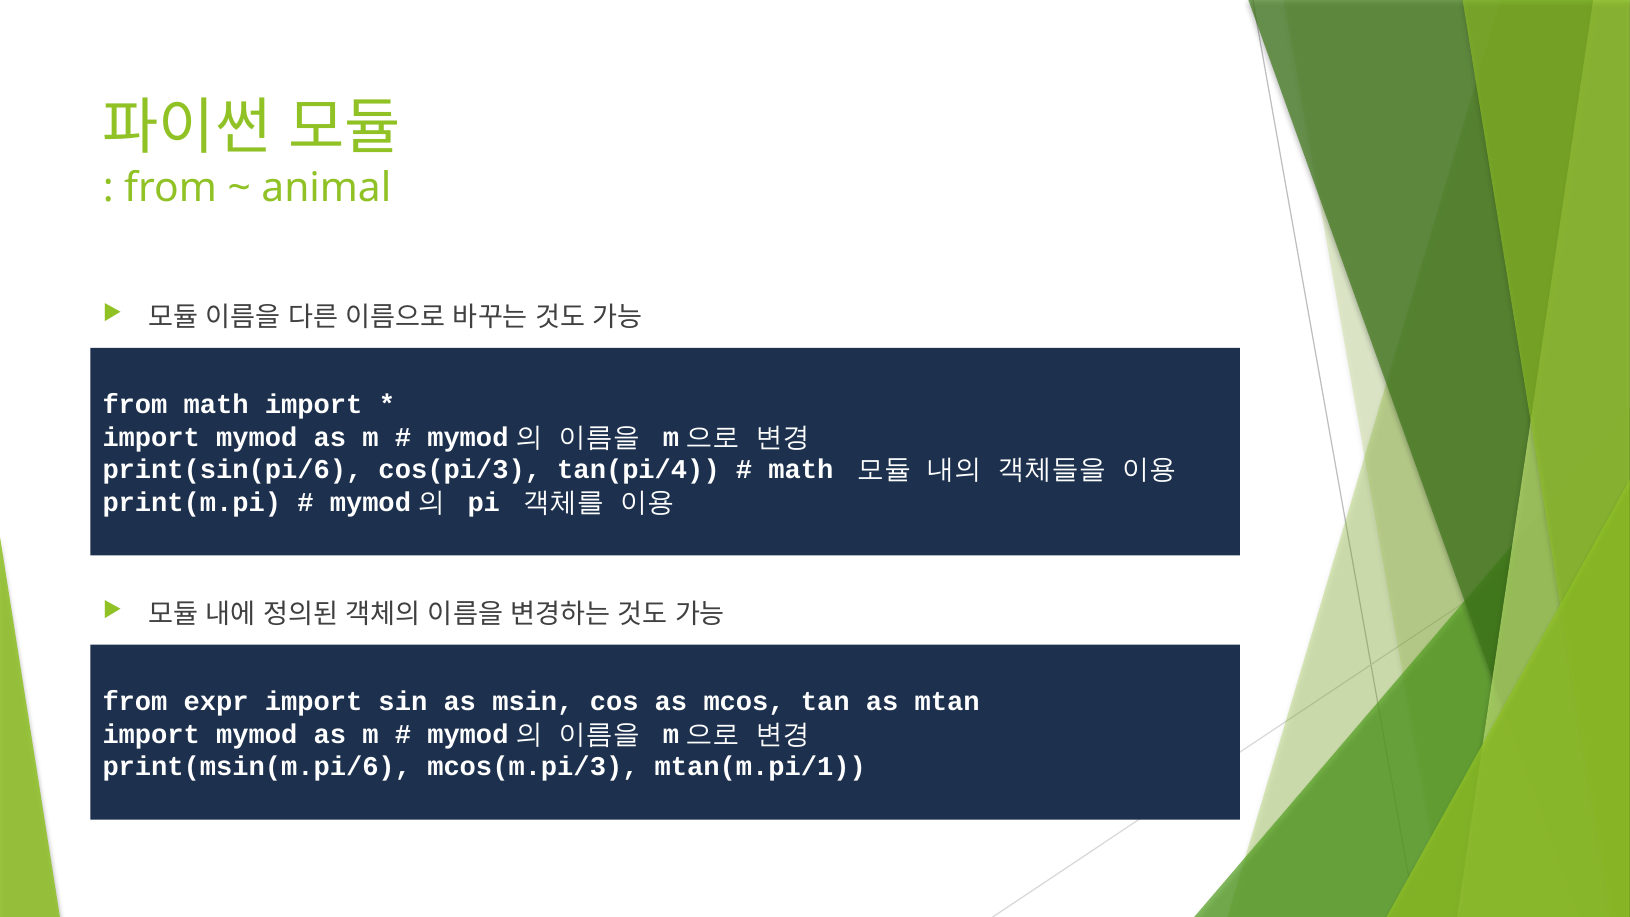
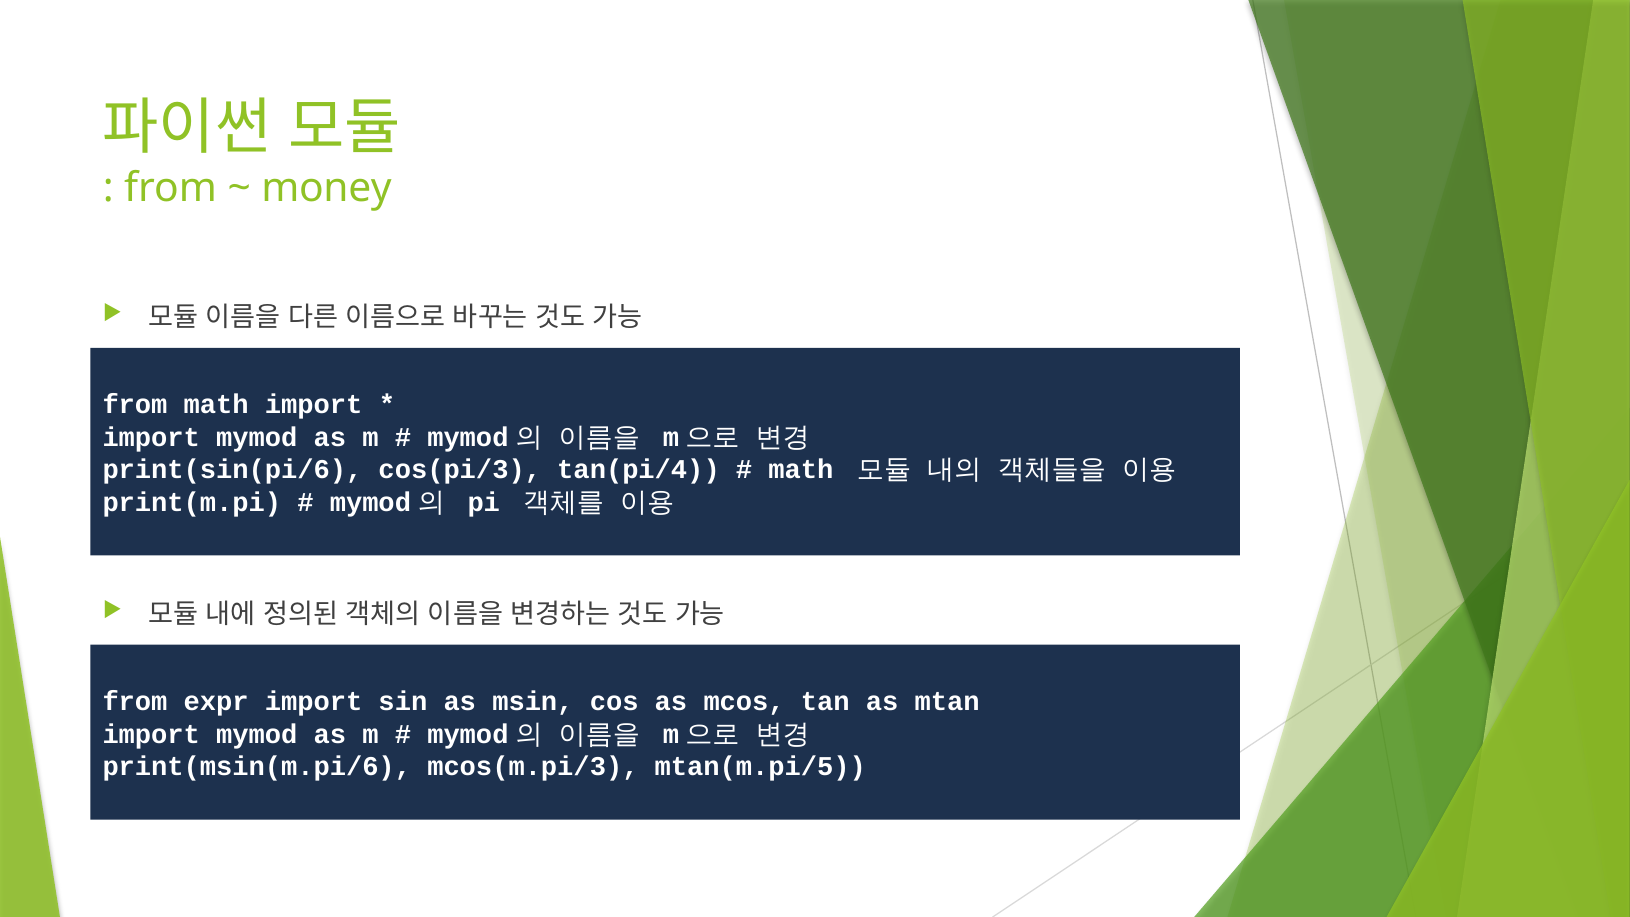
animal: animal -> money
mtan(m.pi/1: mtan(m.pi/1 -> mtan(m.pi/5
